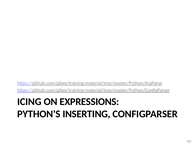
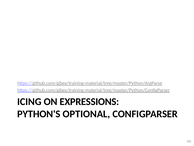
INSERTING: INSERTING -> OPTIONAL
